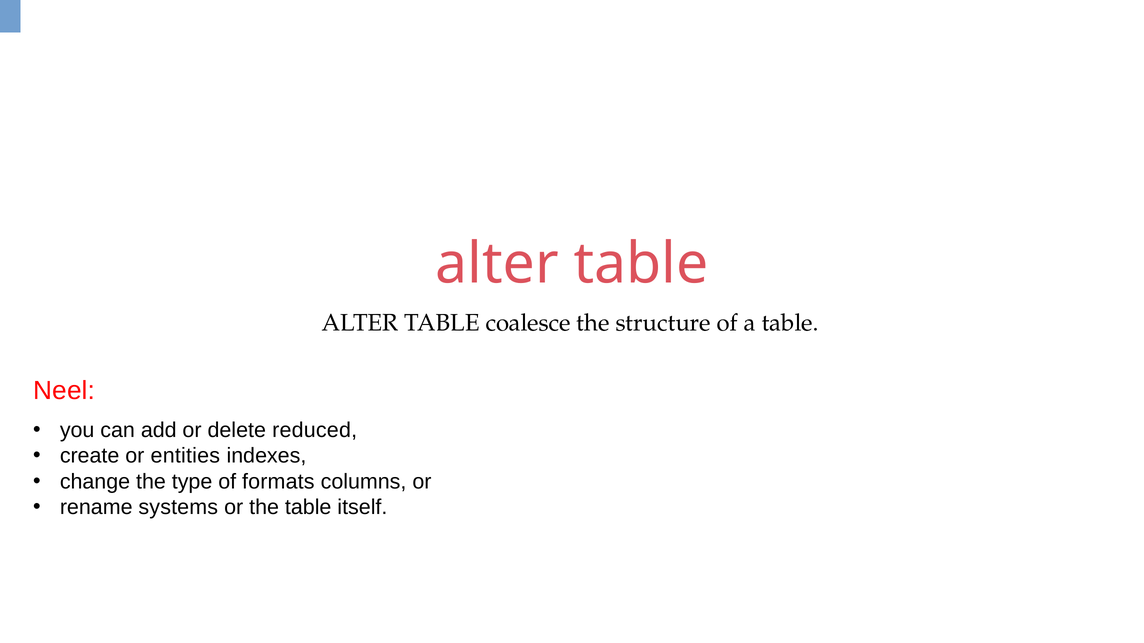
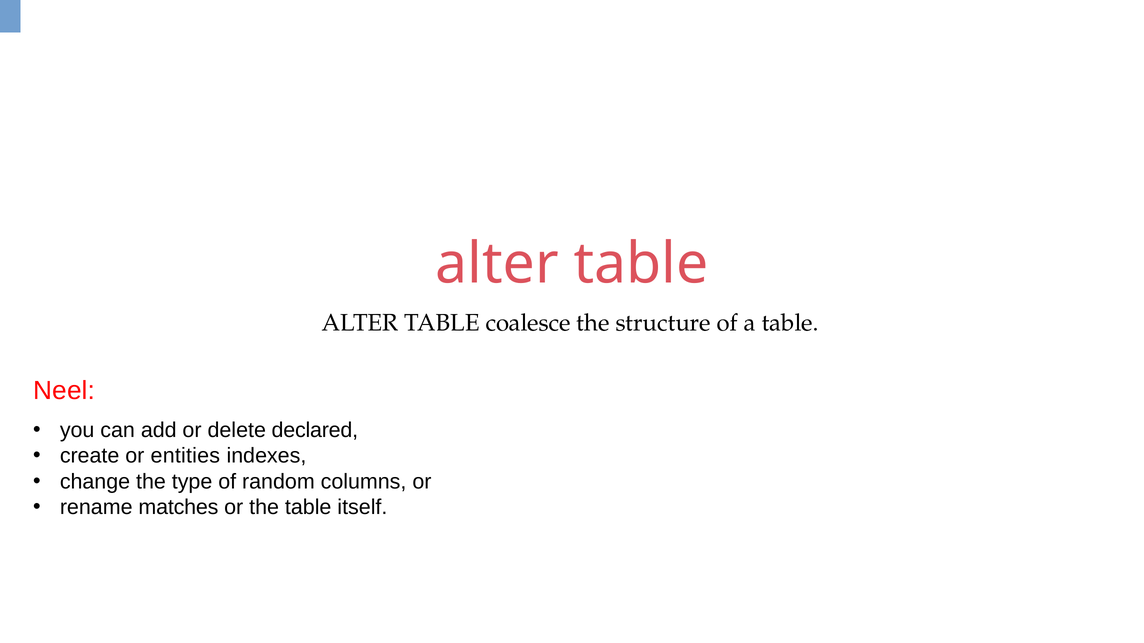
reduced: reduced -> declared
formats: formats -> random
systems: systems -> matches
